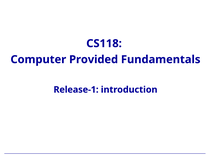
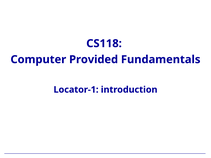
Release-1: Release-1 -> Locator-1
